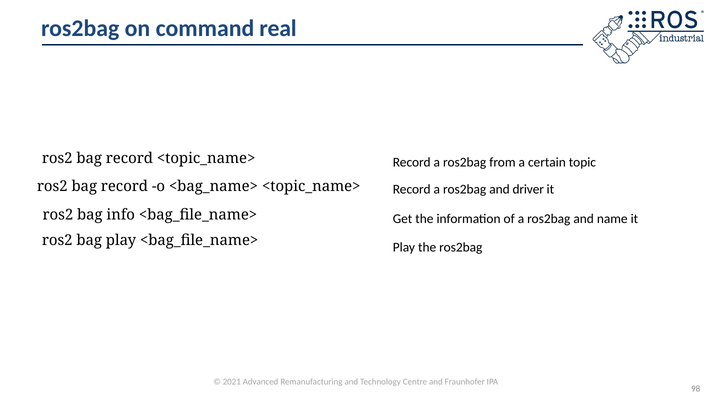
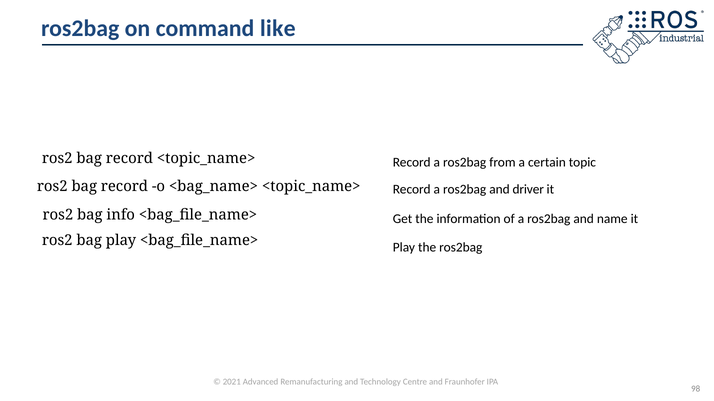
real: real -> like
